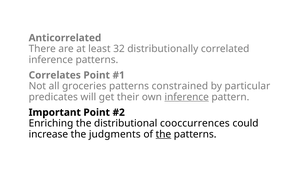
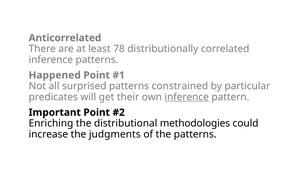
32: 32 -> 78
Correlates: Correlates -> Happened
groceries: groceries -> surprised
cooccurrences: cooccurrences -> methodologies
the at (163, 134) underline: present -> none
